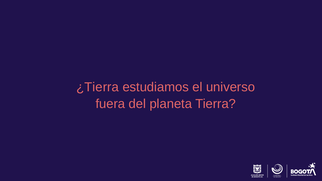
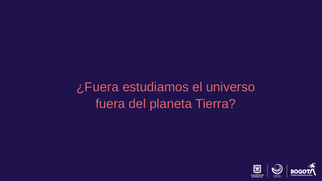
¿Tierra: ¿Tierra -> ¿Fuera
